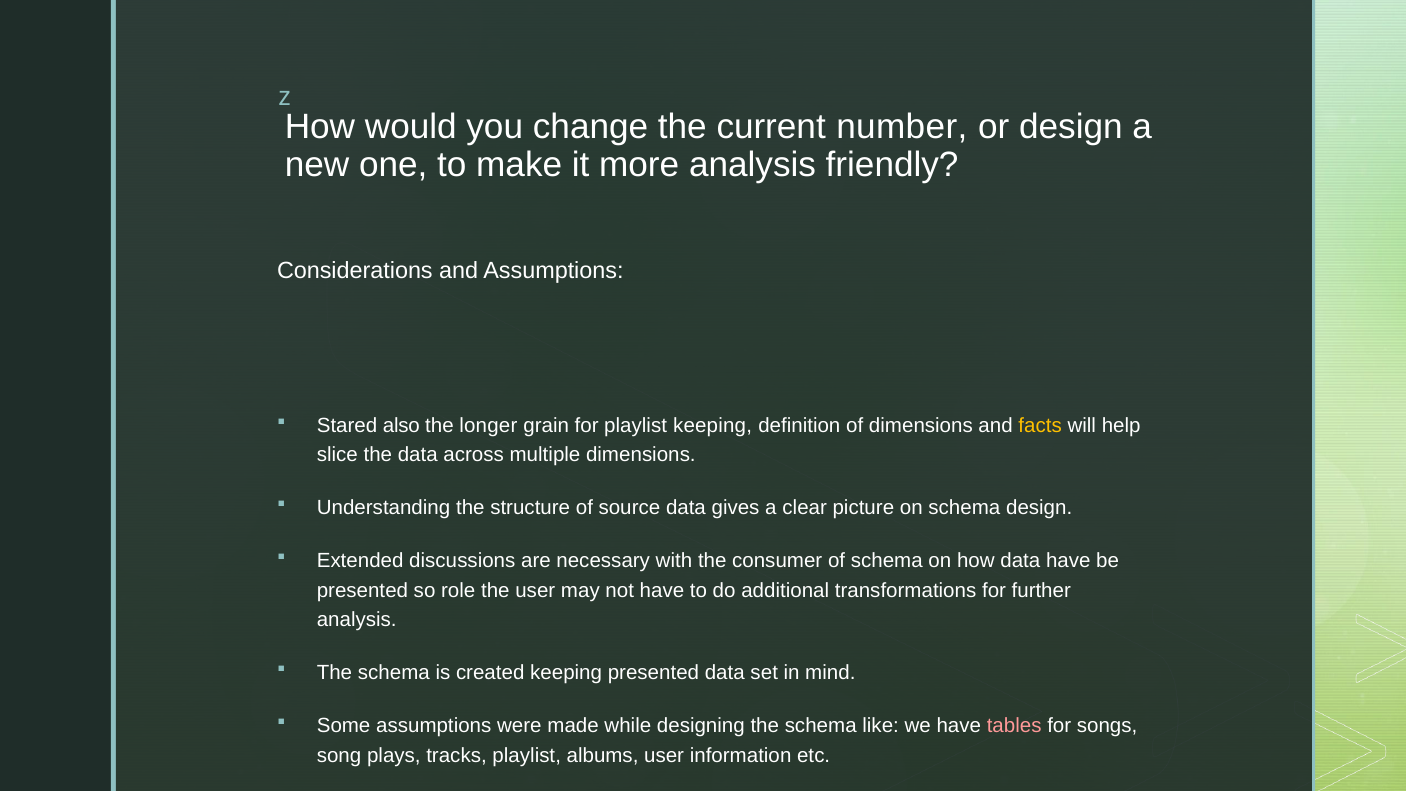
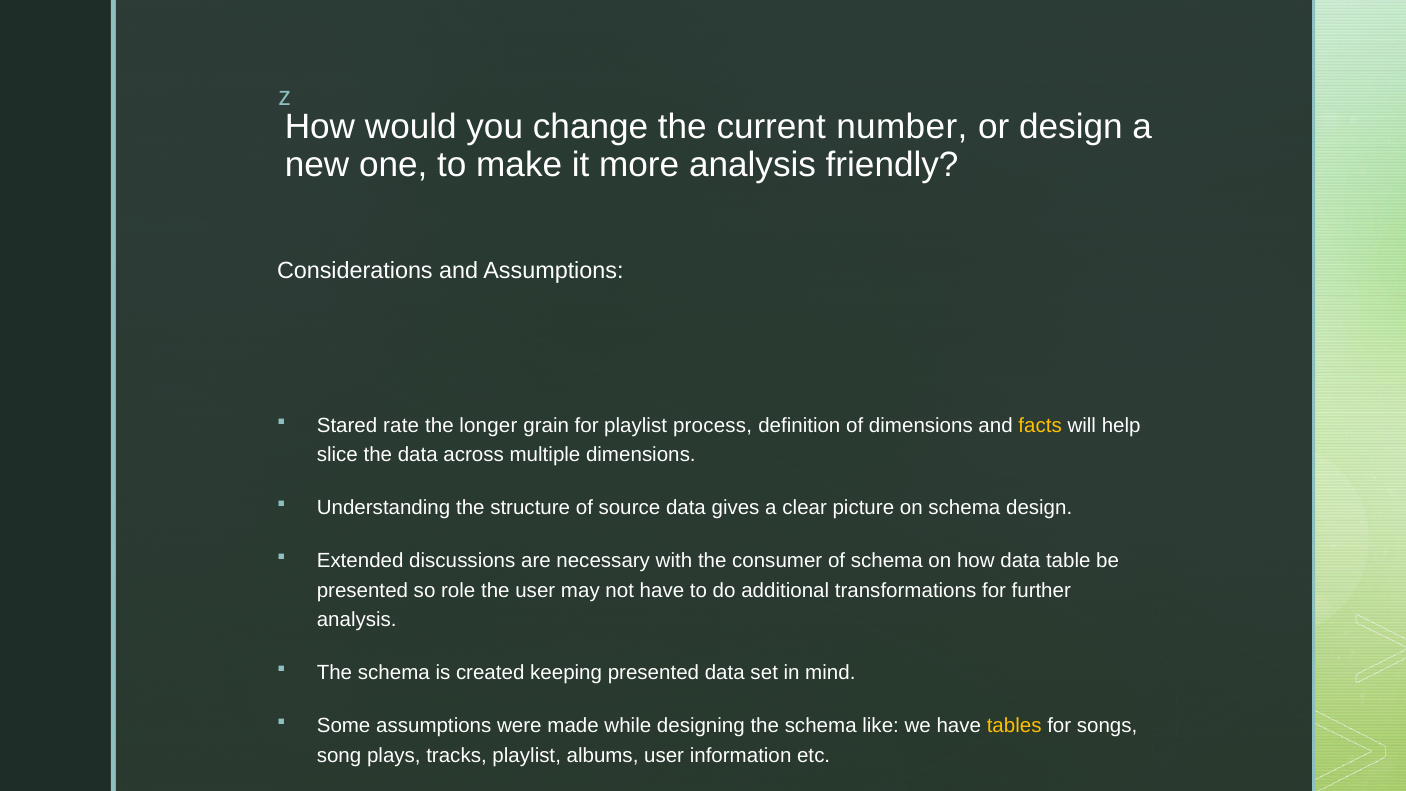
also: also -> rate
playlist keeping: keeping -> process
data have: have -> table
tables colour: pink -> yellow
